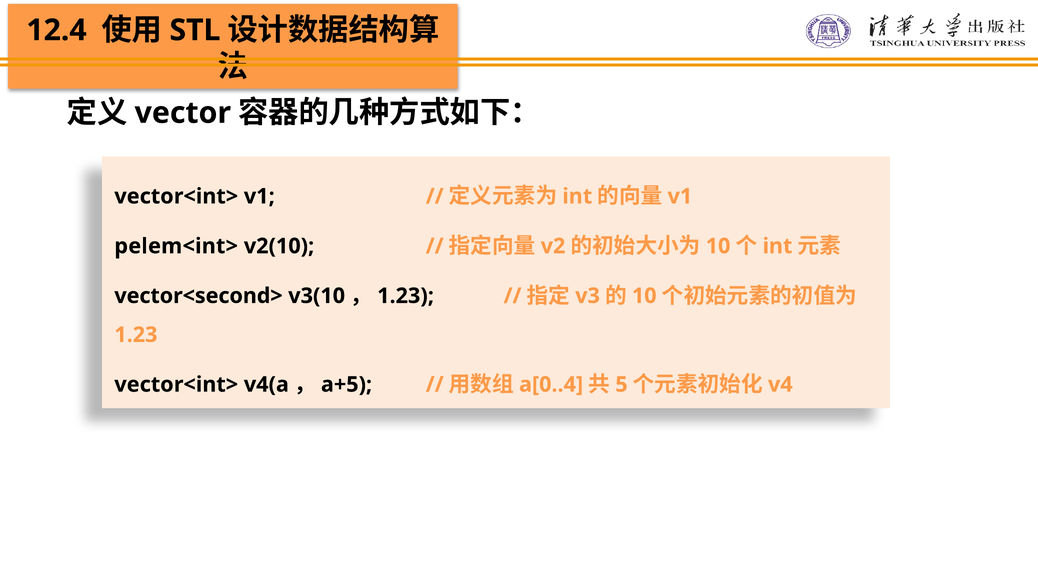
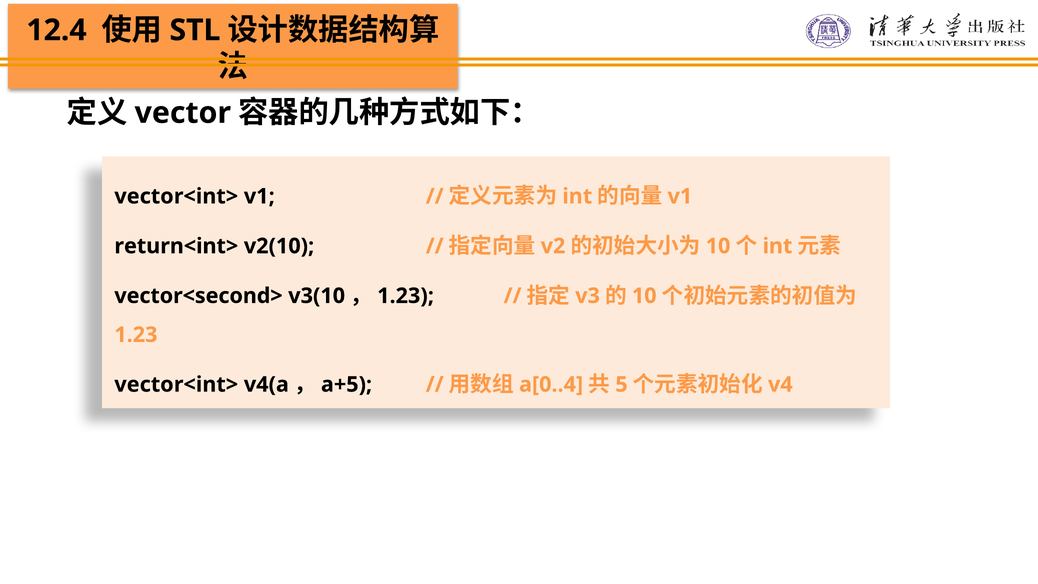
pelem<int>: pelem<int> -> return<int>
